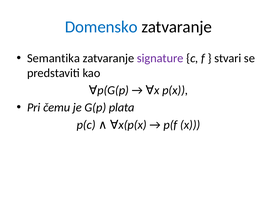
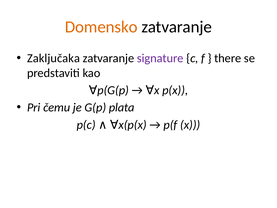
Domensko colour: blue -> orange
Semantika: Semantika -> Zaključaka
stvari: stvari -> there
